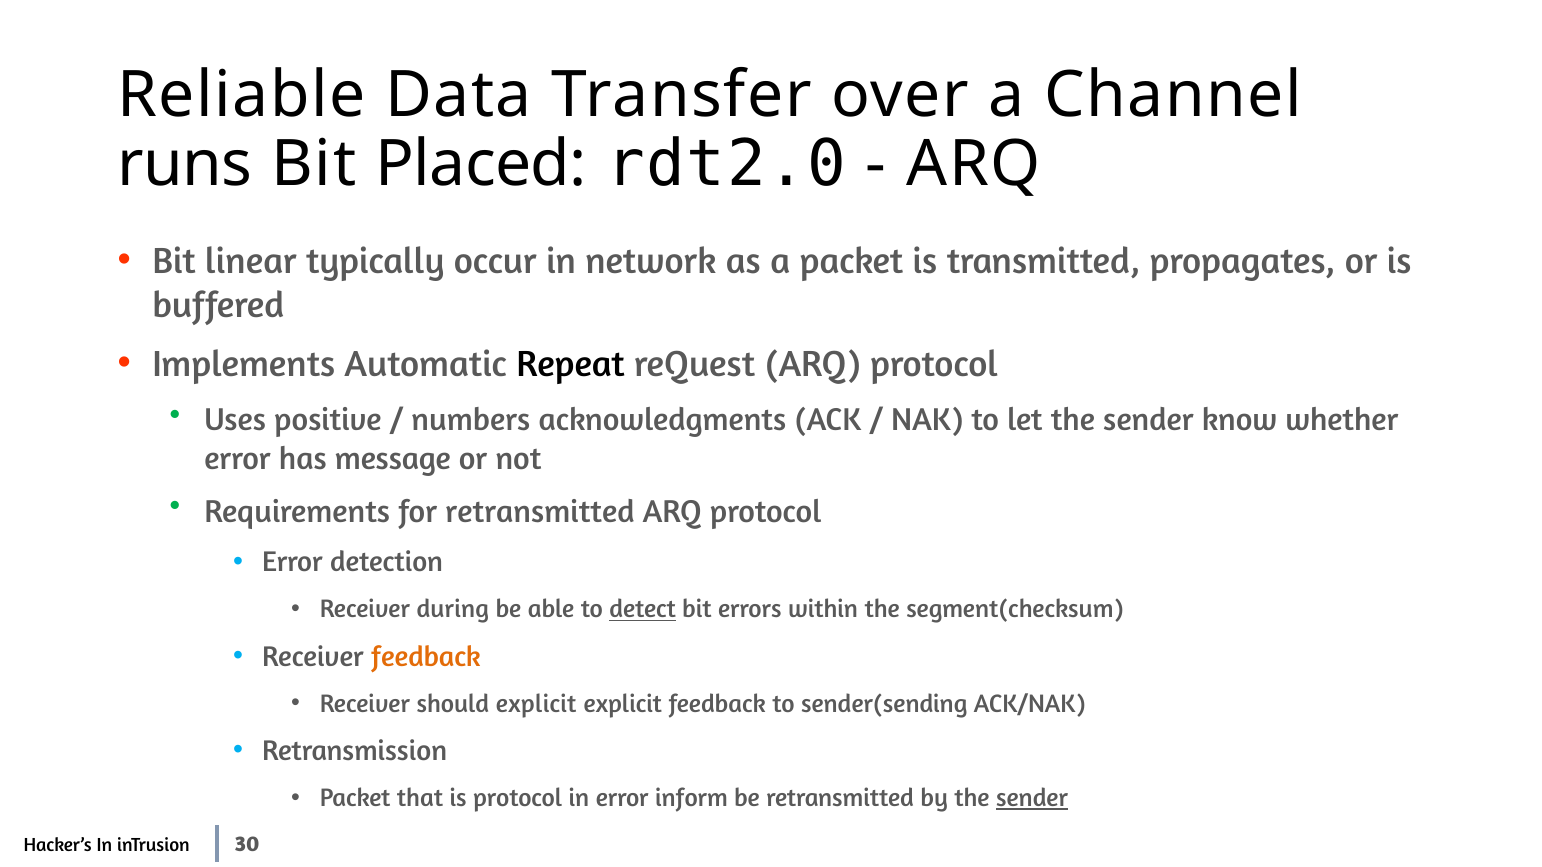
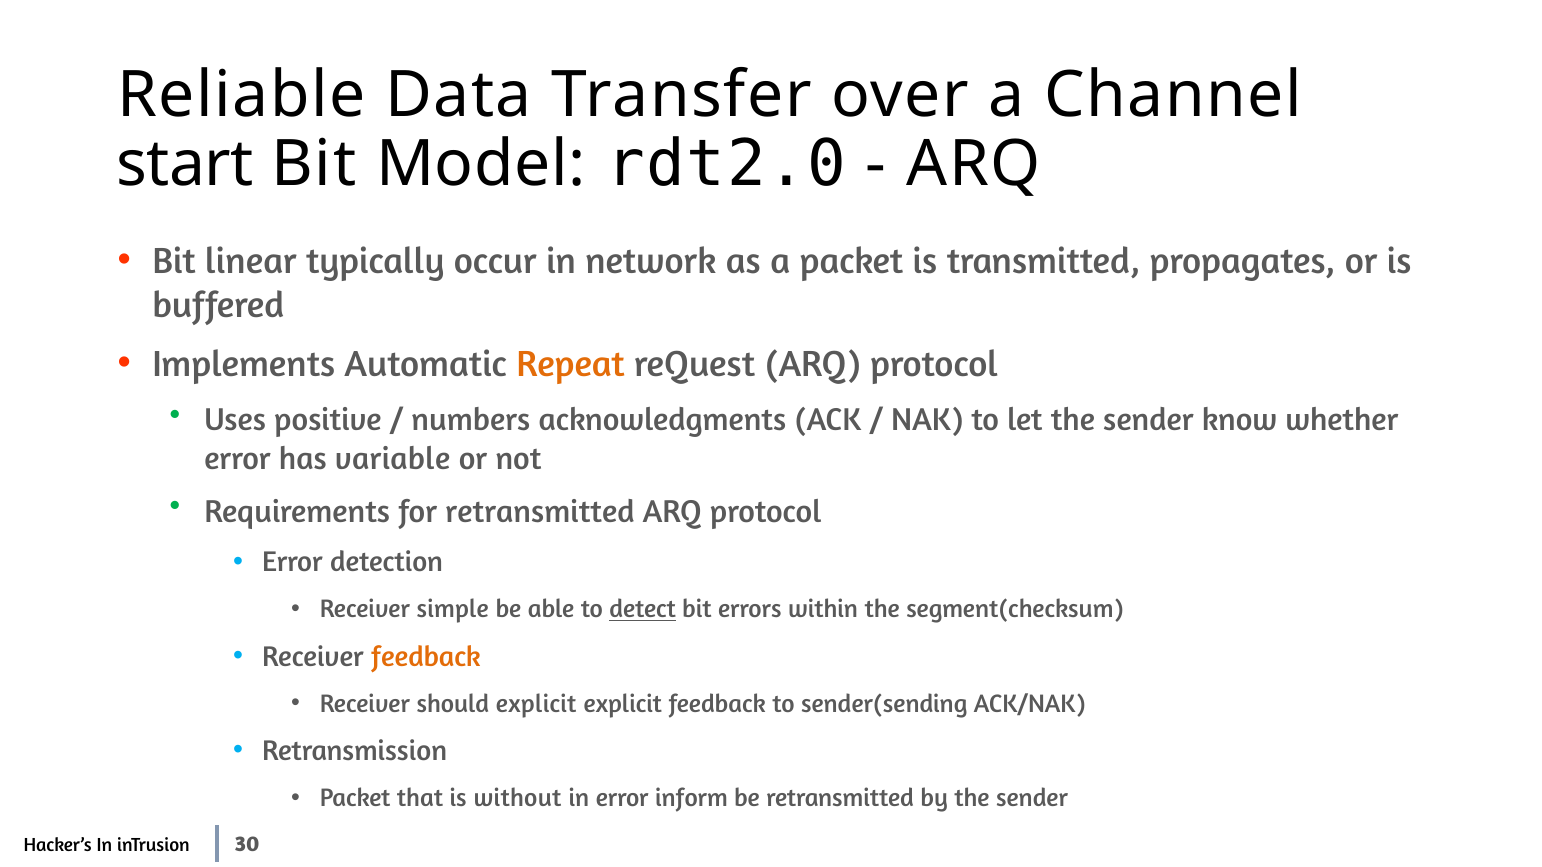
runs: runs -> start
Placed: Placed -> Model
Repeat colour: black -> orange
message: message -> variable
during: during -> simple
is protocol: protocol -> without
sender at (1032, 799) underline: present -> none
